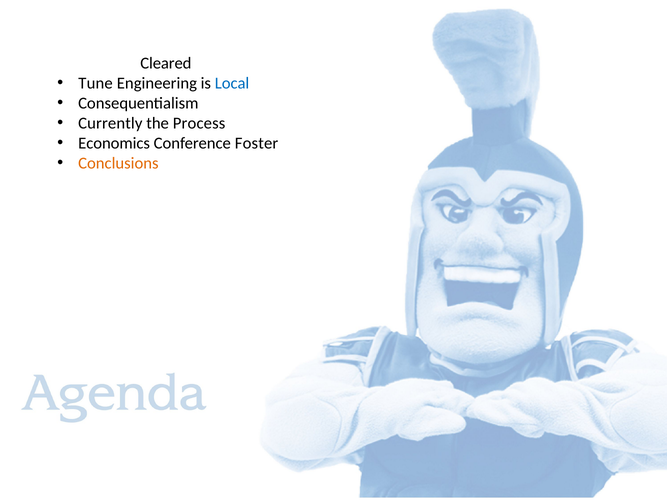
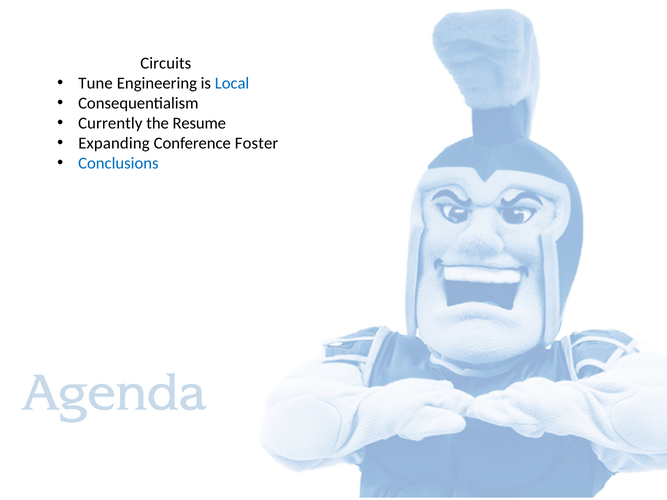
Cleared: Cleared -> Circuits
Process: Process -> Resume
Economics: Economics -> Expanding
Conclusions colour: orange -> blue
